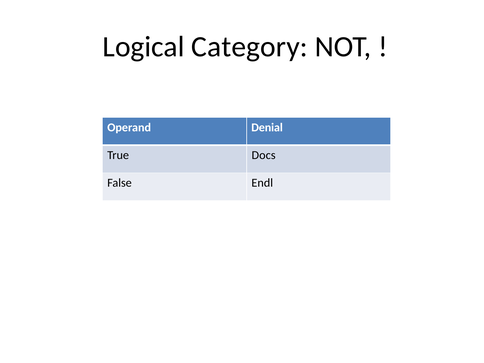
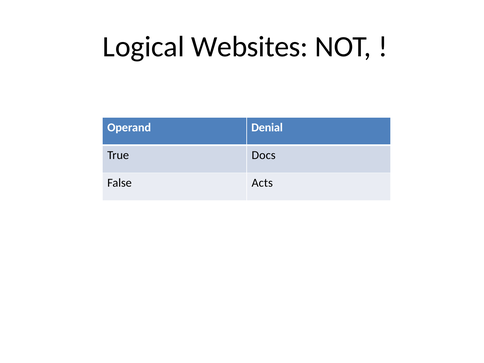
Category: Category -> Websites
Endl: Endl -> Acts
